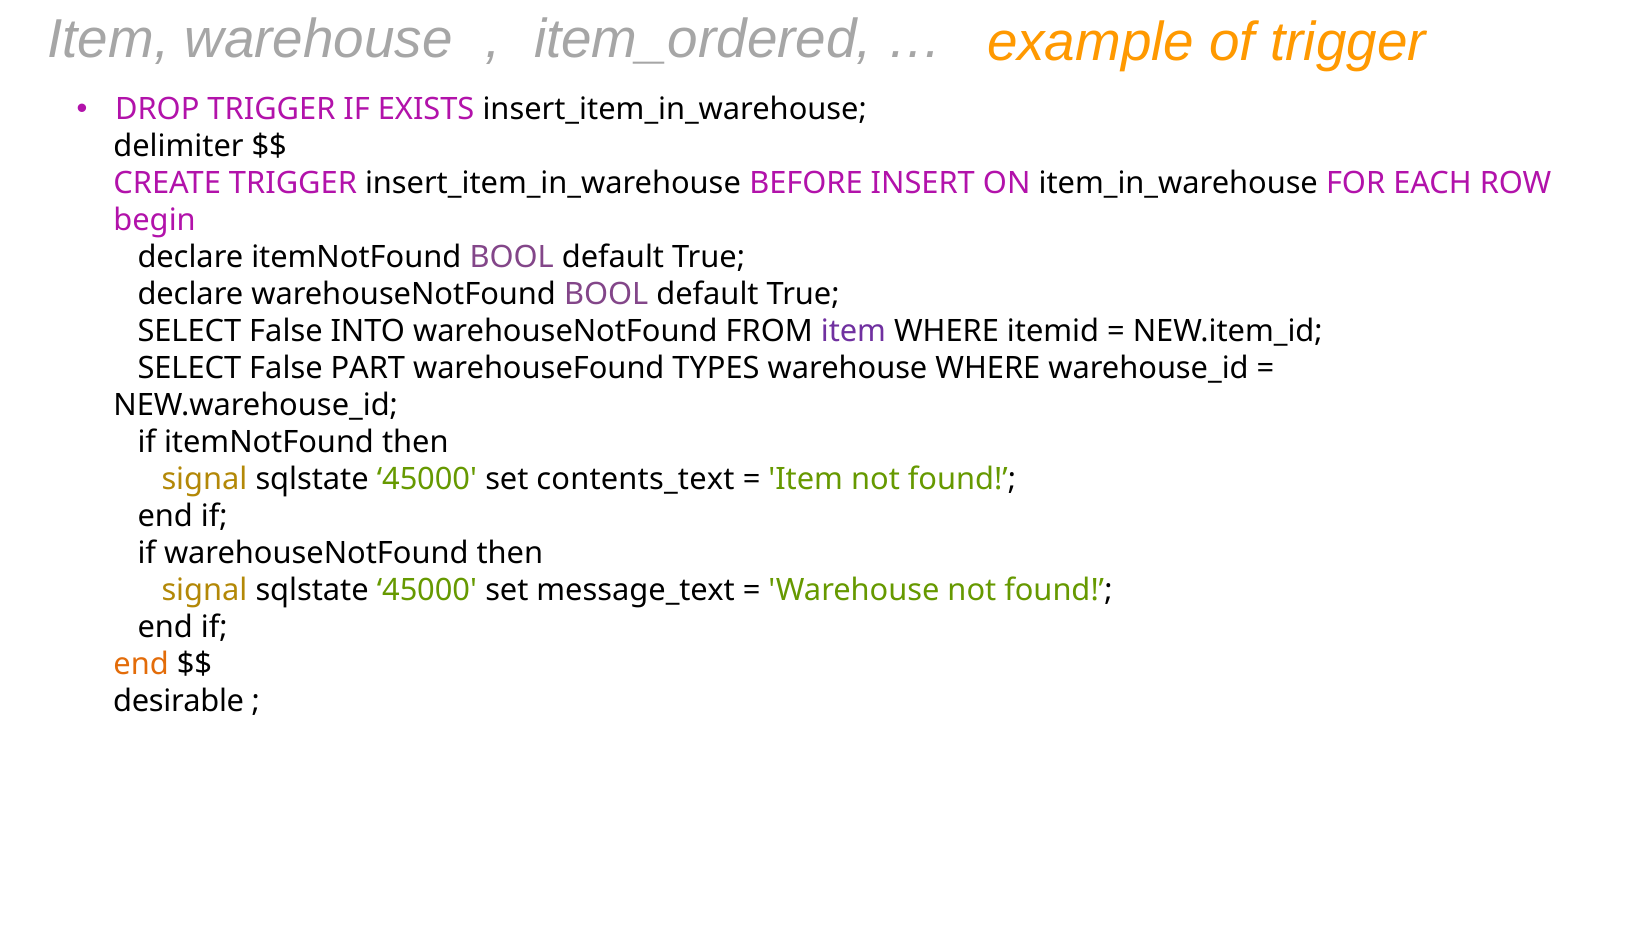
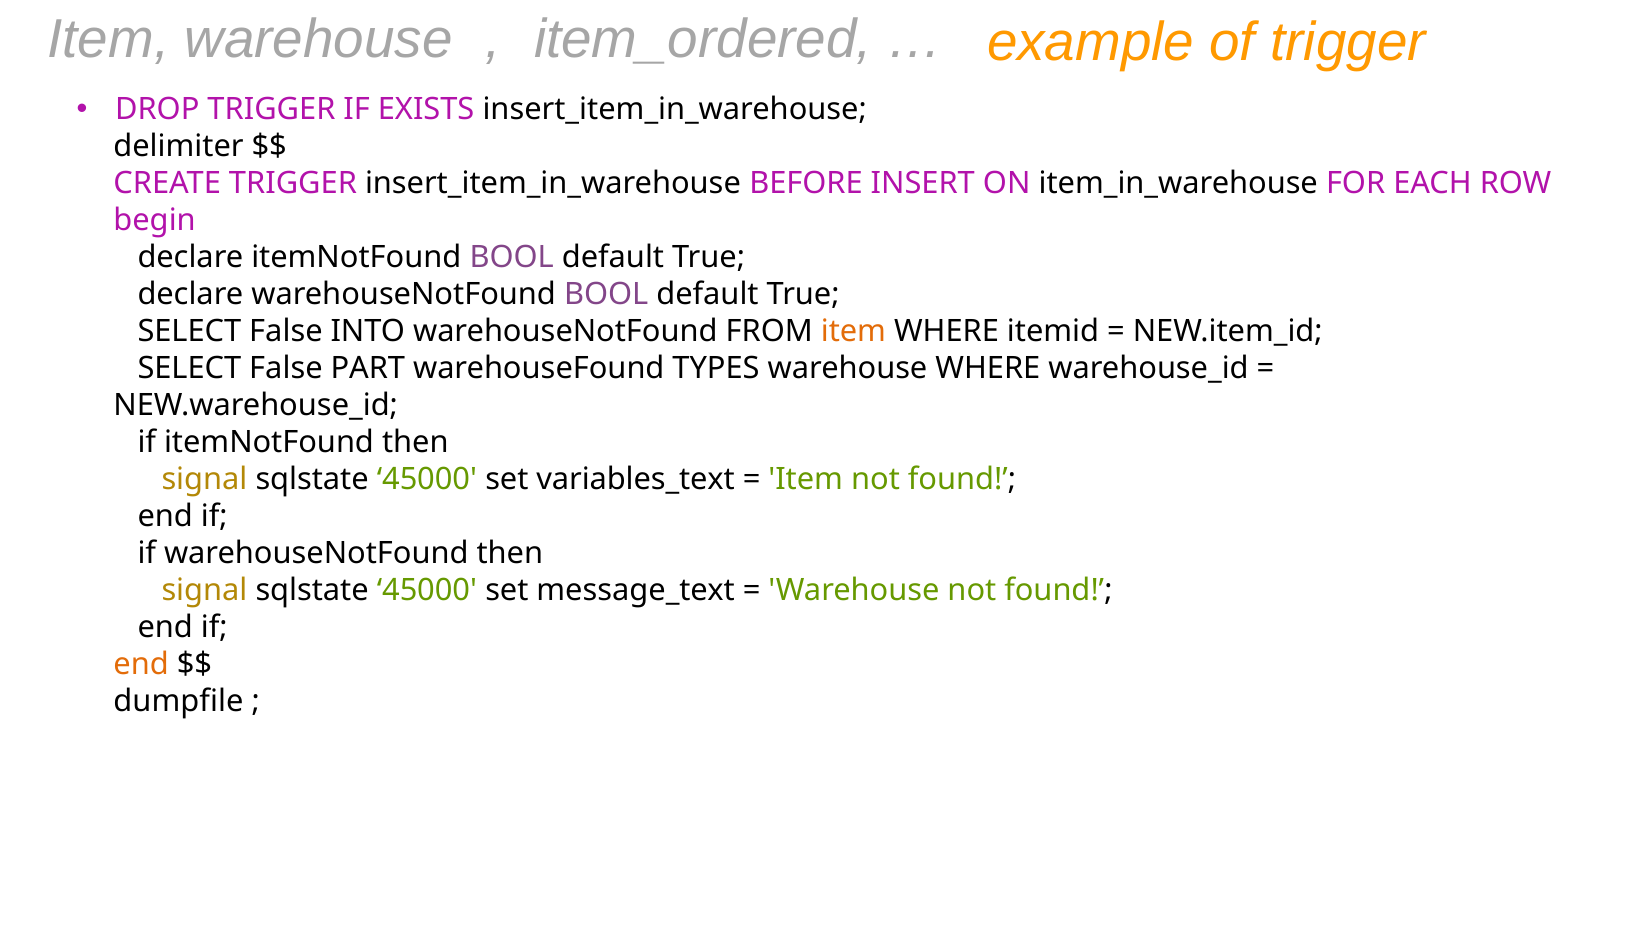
item at (853, 332) colour: purple -> orange
contents_text: contents_text -> variables_text
desirable: desirable -> dumpfile
